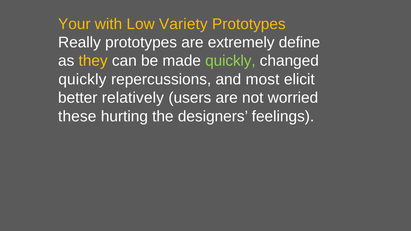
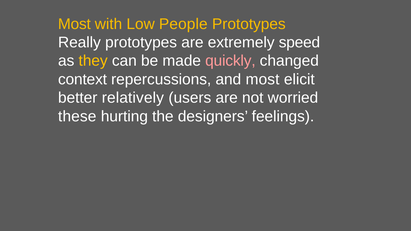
Your at (74, 24): Your -> Most
Variety: Variety -> People
define: define -> speed
quickly at (230, 61) colour: light green -> pink
quickly at (82, 79): quickly -> context
